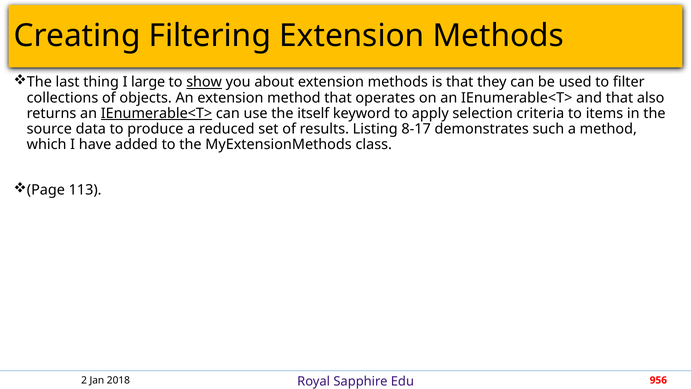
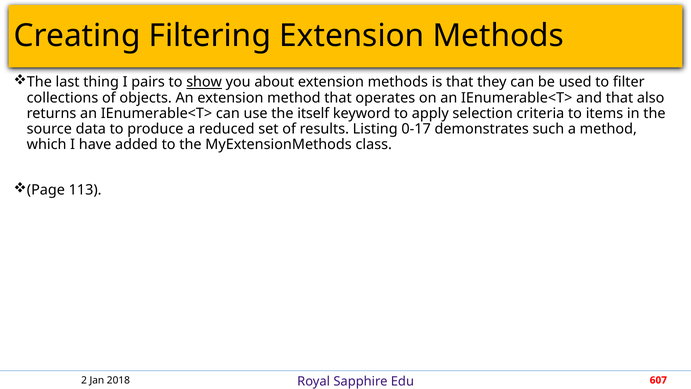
large: large -> pairs
IEnumerable<T> at (157, 113) underline: present -> none
8-17: 8-17 -> 0-17
956: 956 -> 607
